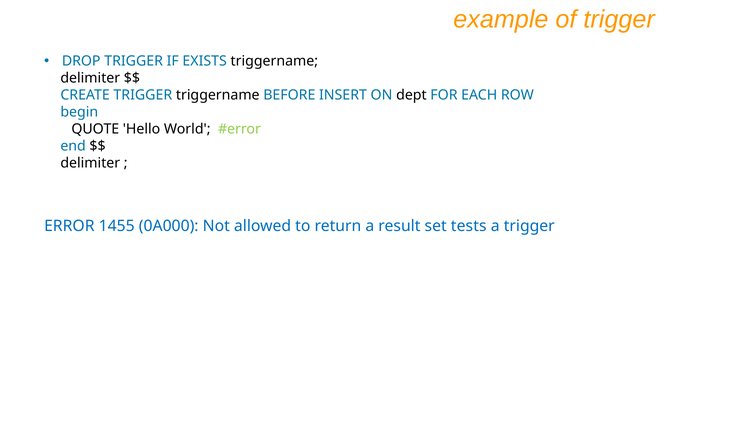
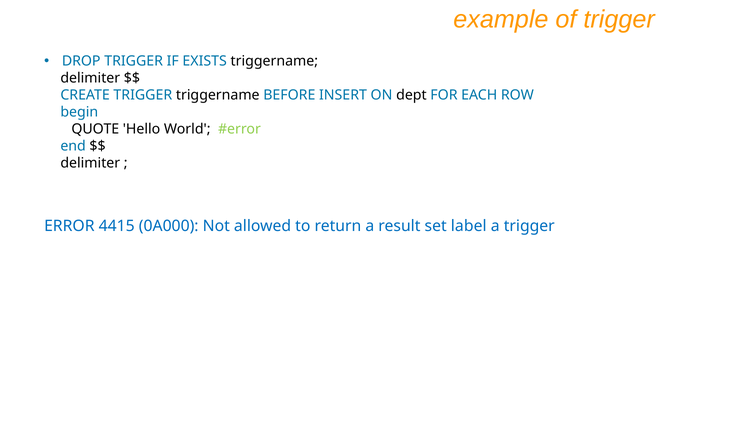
1455: 1455 -> 4415
tests: tests -> label
